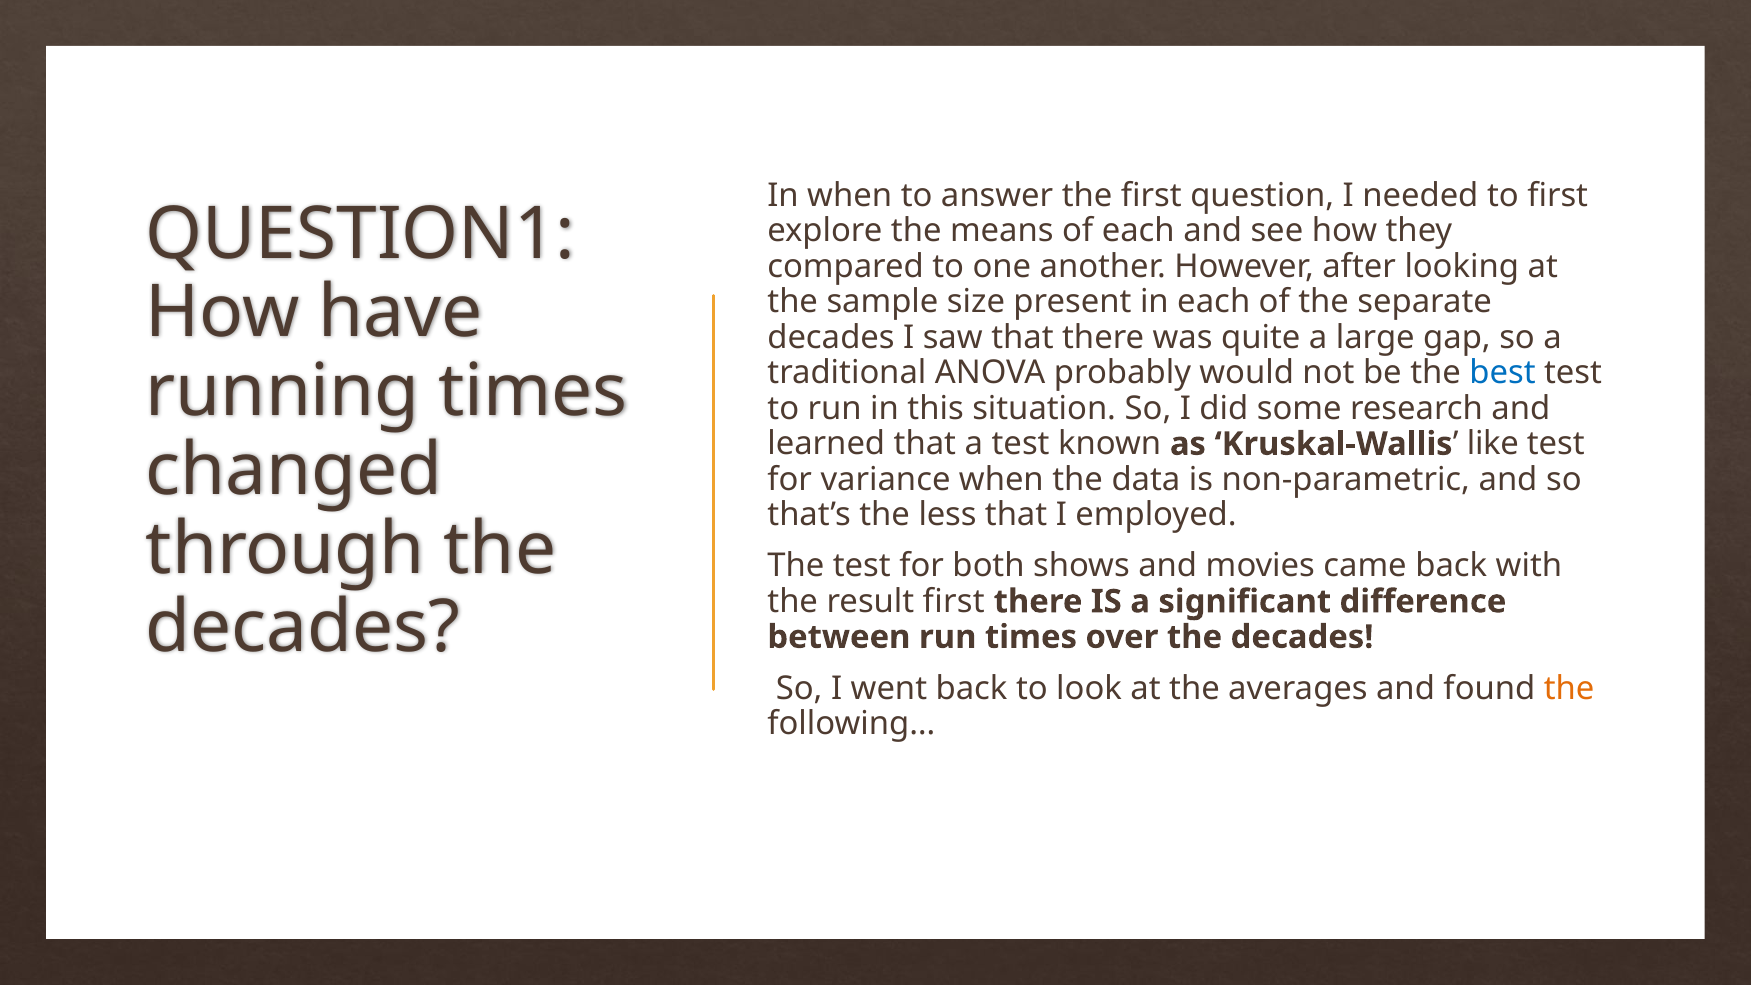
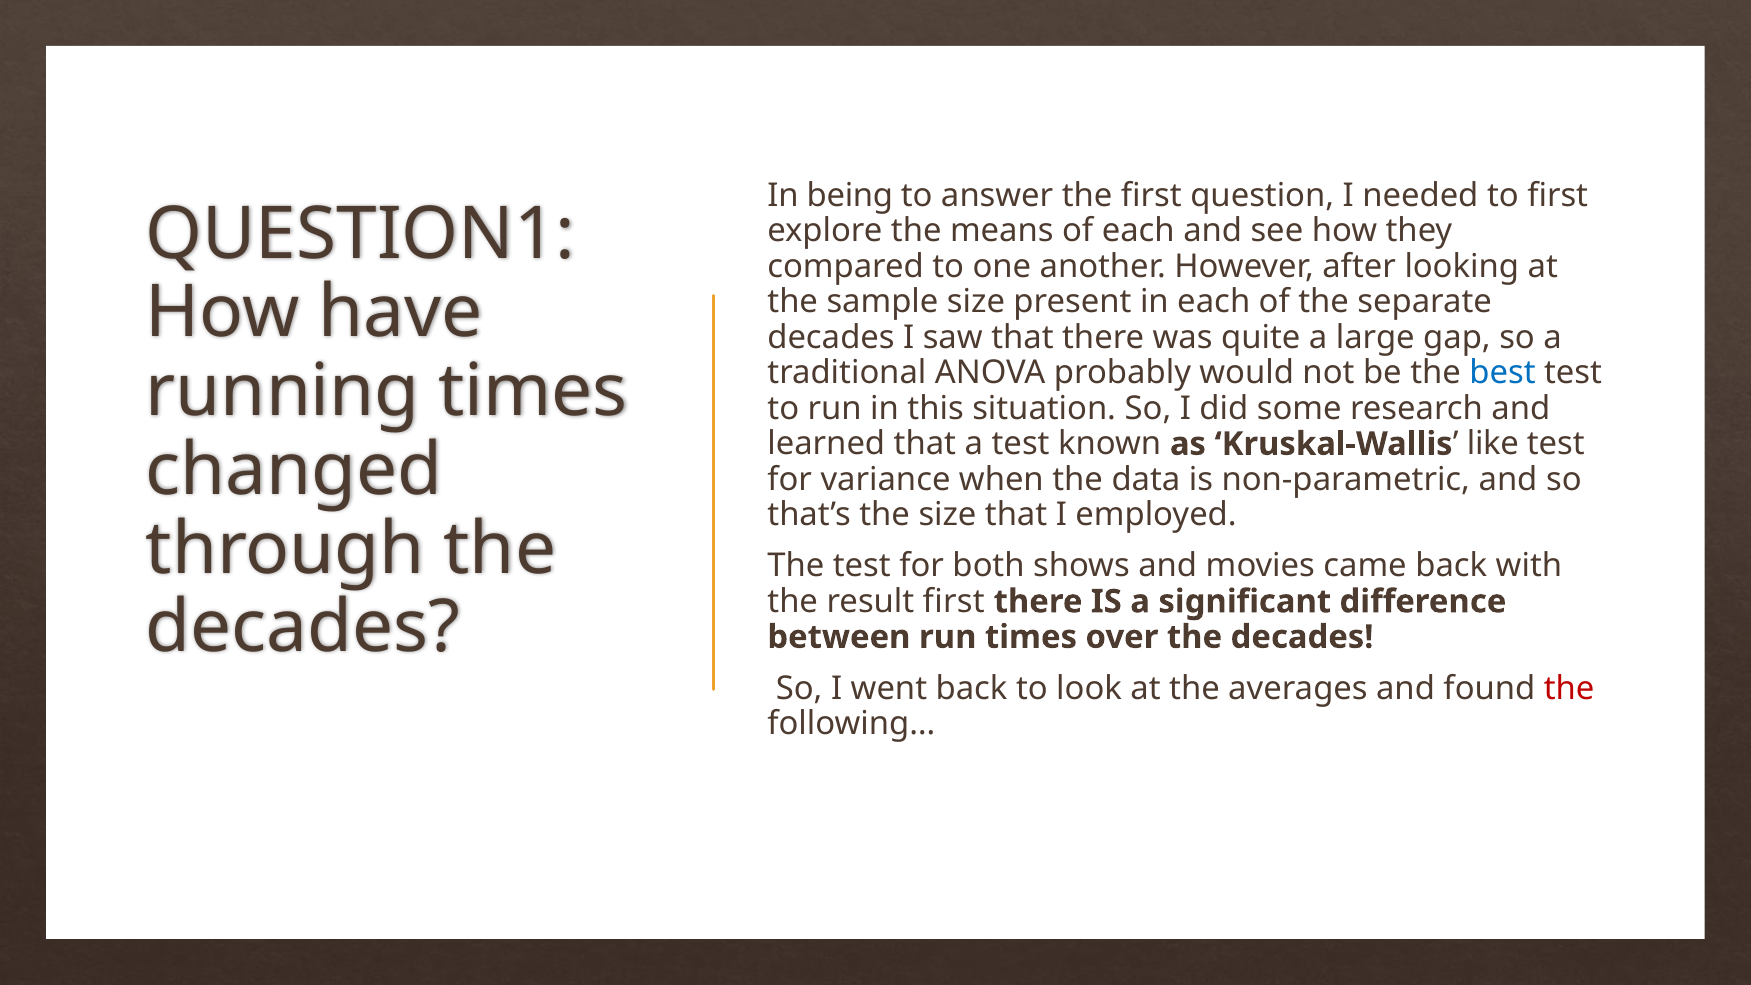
In when: when -> being
the less: less -> size
the at (1569, 688) colour: orange -> red
